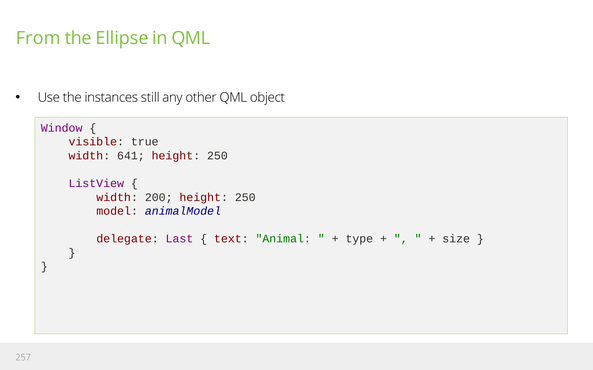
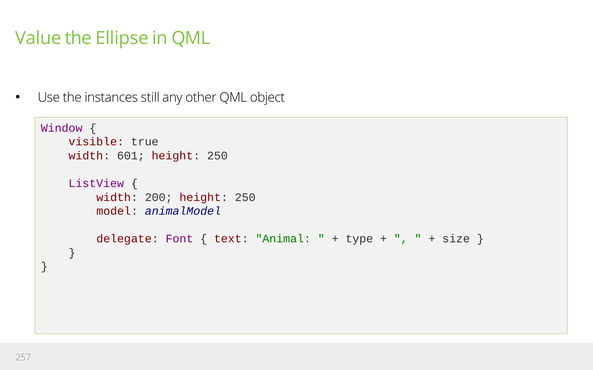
From: From -> Value
641: 641 -> 601
Last: Last -> Font
